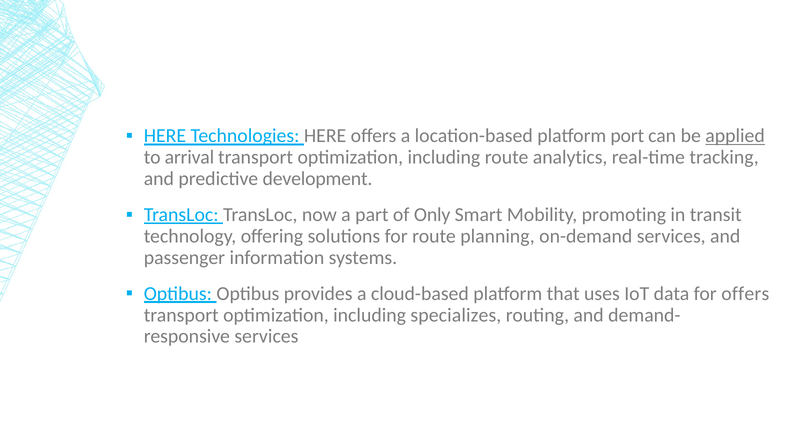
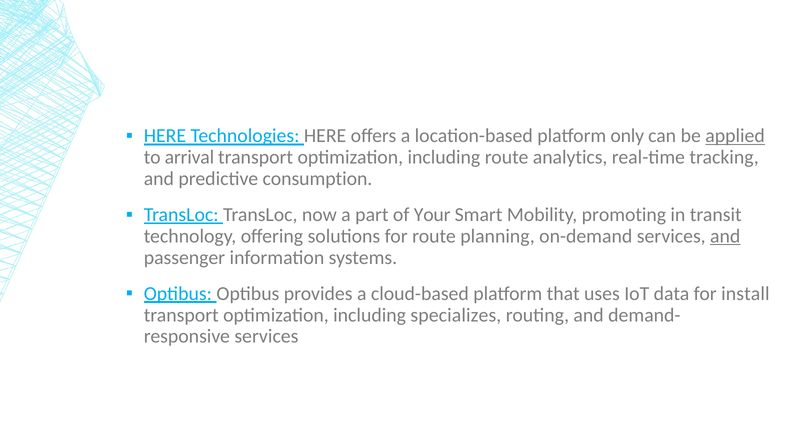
port: port -> only
development: development -> consumption
Only: Only -> Your
and at (725, 236) underline: none -> present
for offers: offers -> install
